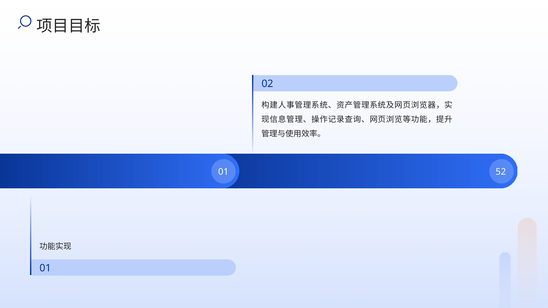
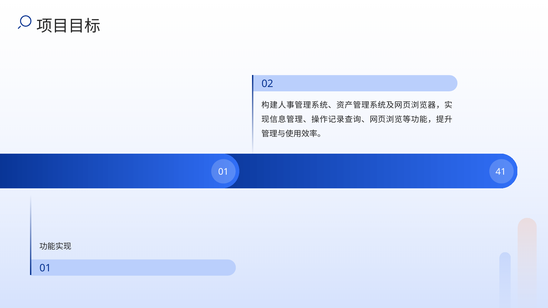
52: 52 -> 41
